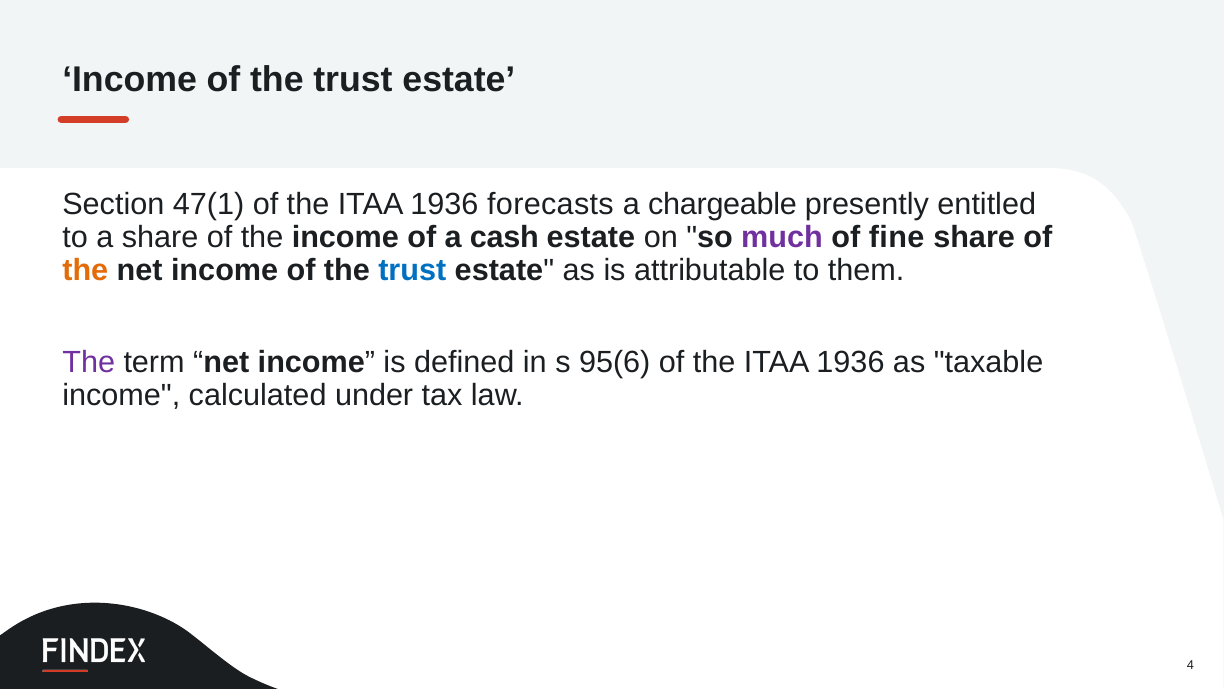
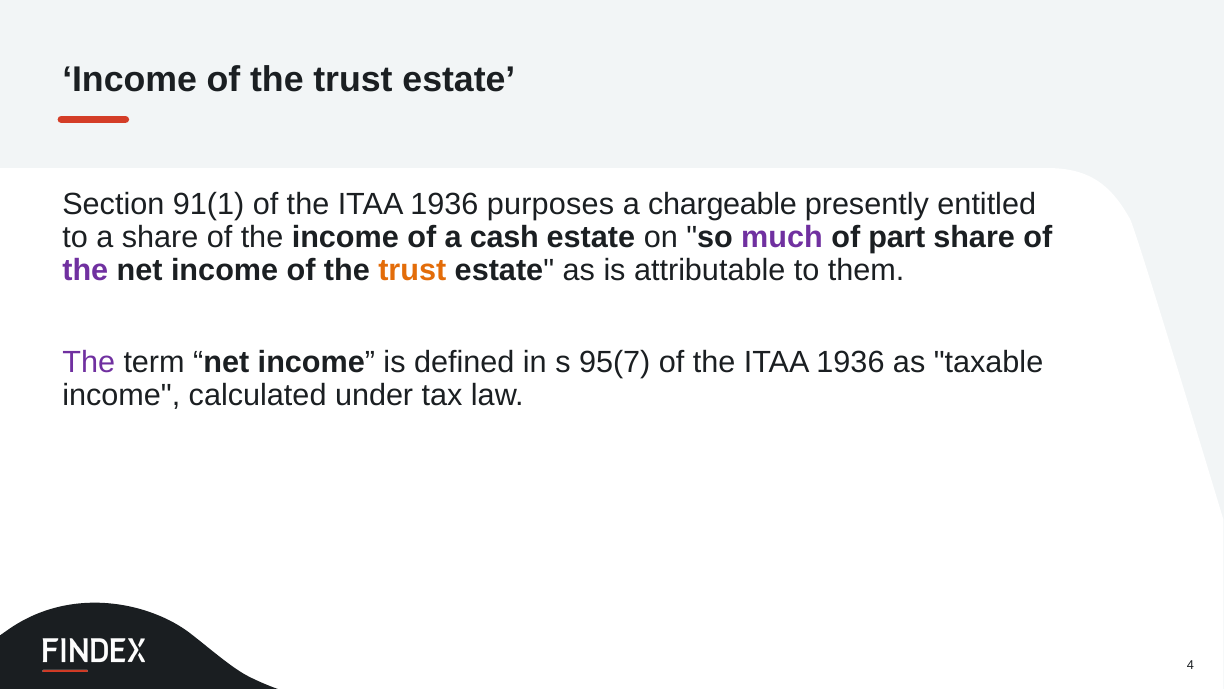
47(1: 47(1 -> 91(1
forecasts: forecasts -> purposes
fine: fine -> part
the at (85, 270) colour: orange -> purple
trust at (412, 270) colour: blue -> orange
95(6: 95(6 -> 95(7
